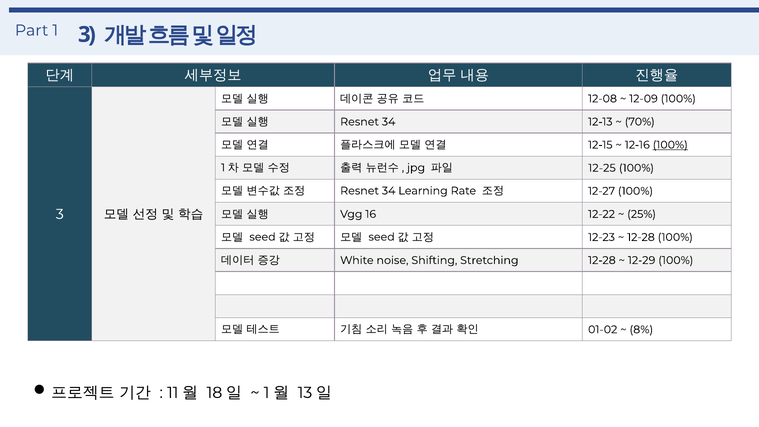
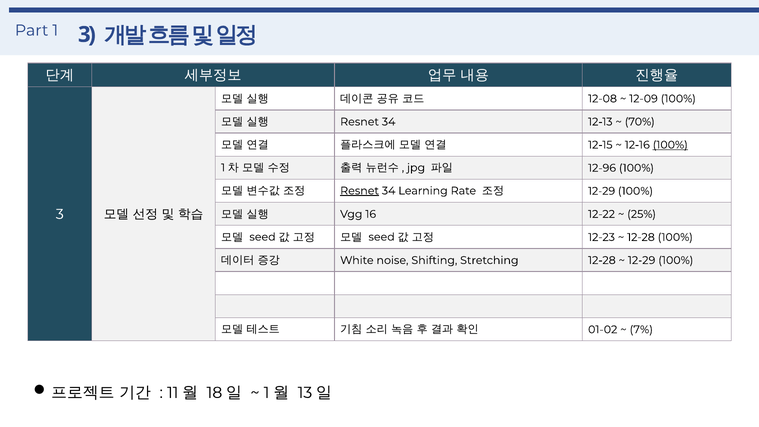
12-25: 12-25 -> 12-96
Resnet at (360, 191) underline: none -> present
12-27 at (602, 191): 12-27 -> 12-29
8%: 8% -> 7%
